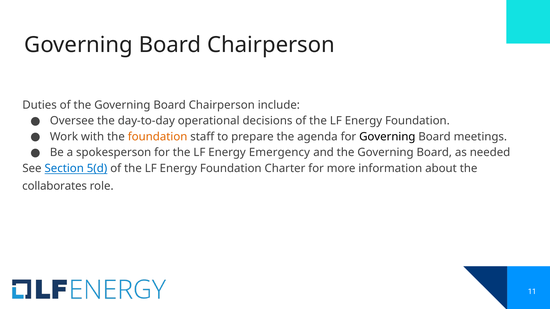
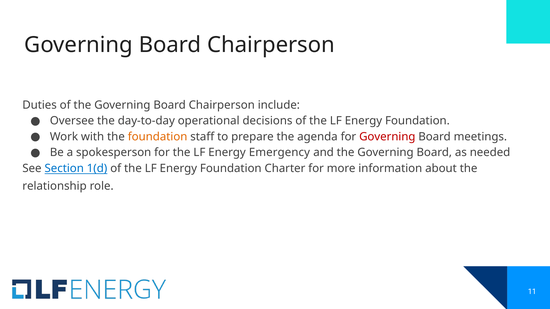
Governing at (387, 137) colour: black -> red
5(d: 5(d -> 1(d
collaborates: collaborates -> relationship
